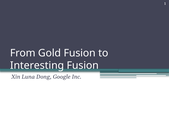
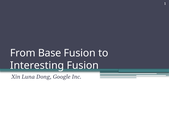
Gold: Gold -> Base
